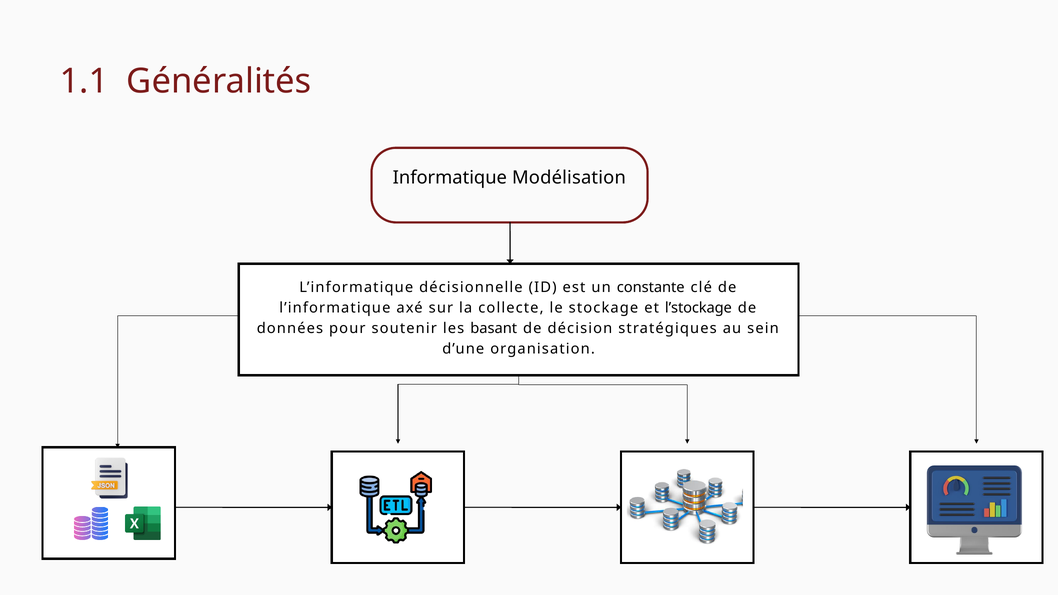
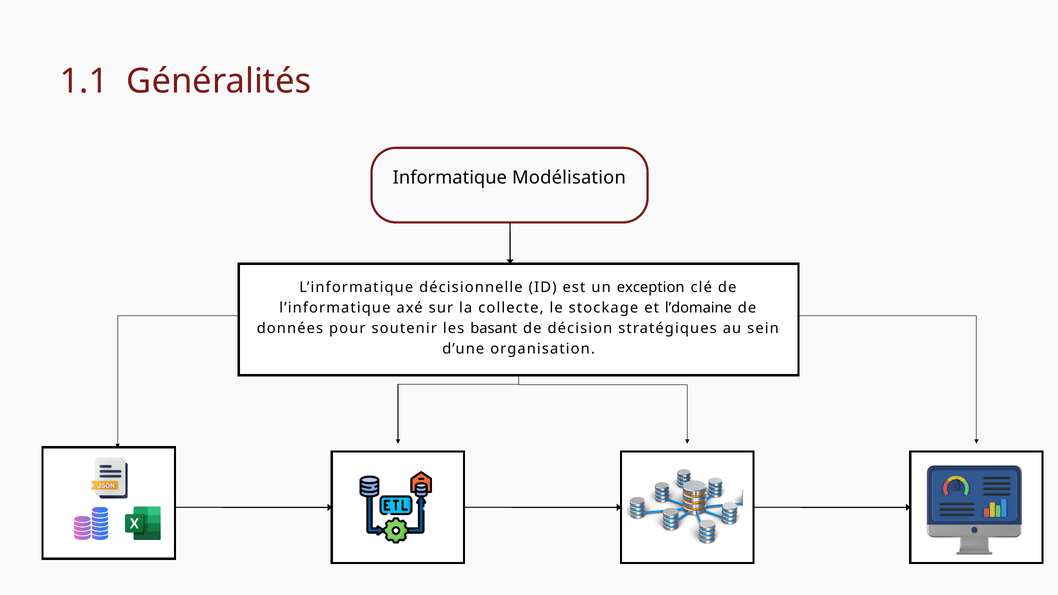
constante: constante -> exception
l’stockage: l’stockage -> l’domaine
